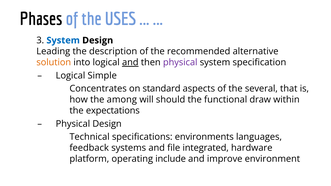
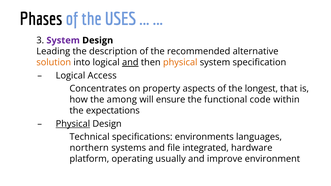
System at (63, 40) colour: blue -> purple
physical at (180, 63) colour: purple -> orange
Simple: Simple -> Access
standard: standard -> property
several: several -> longest
should: should -> ensure
draw: draw -> code
Physical at (73, 124) underline: none -> present
feedback: feedback -> northern
include: include -> usually
